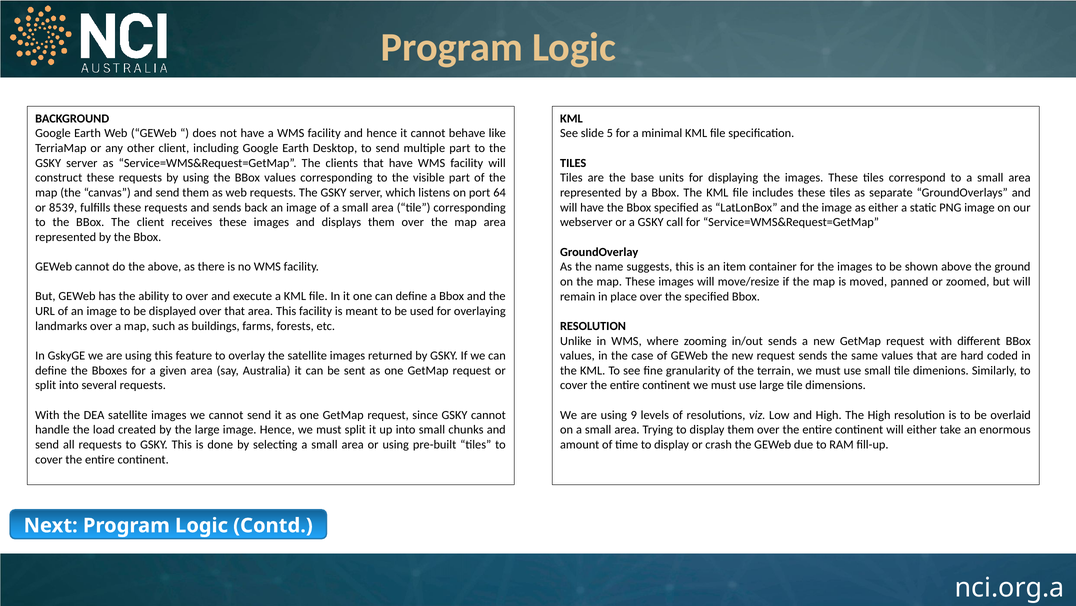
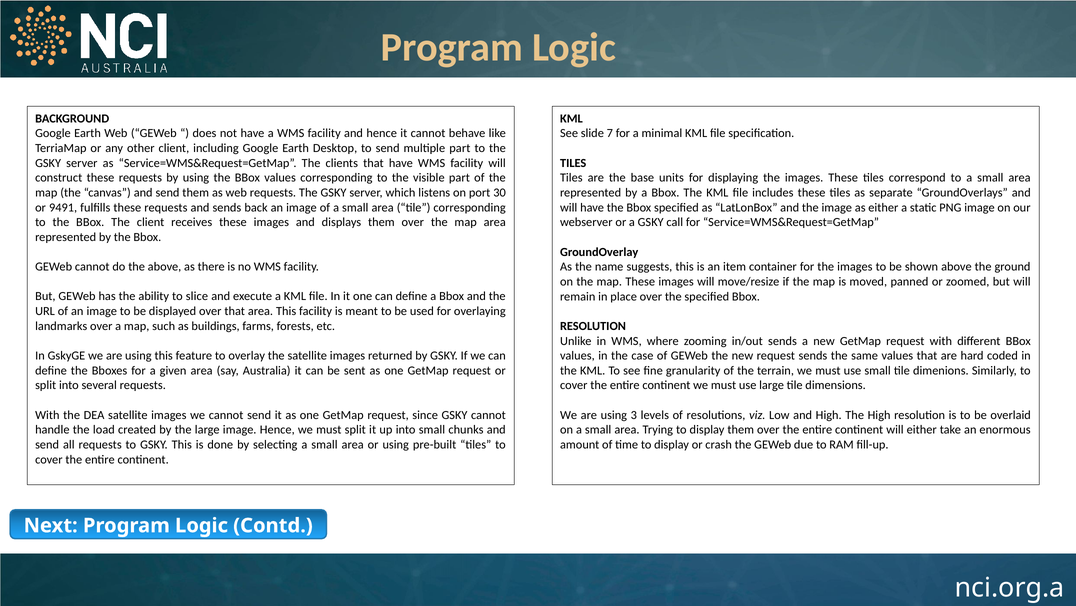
5: 5 -> 7
64: 64 -> 30
8539: 8539 -> 9491
to over: over -> slice
9: 9 -> 3
